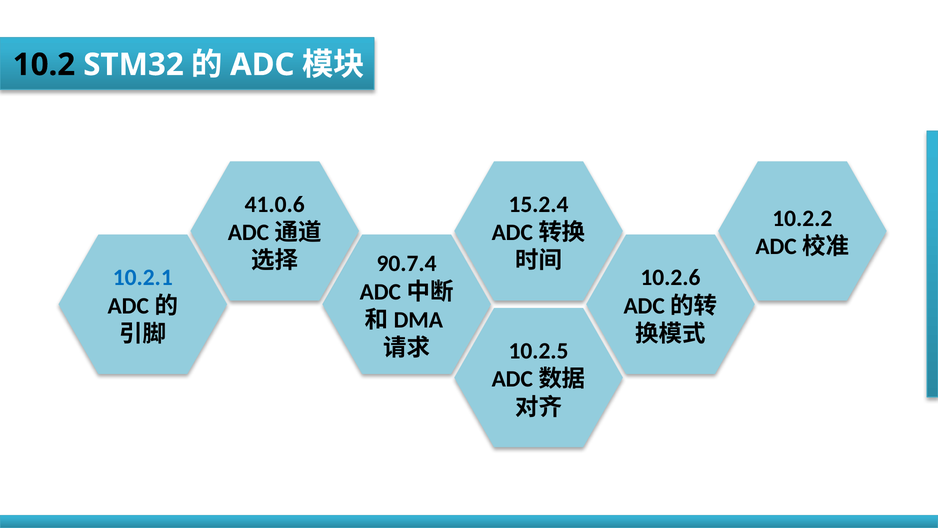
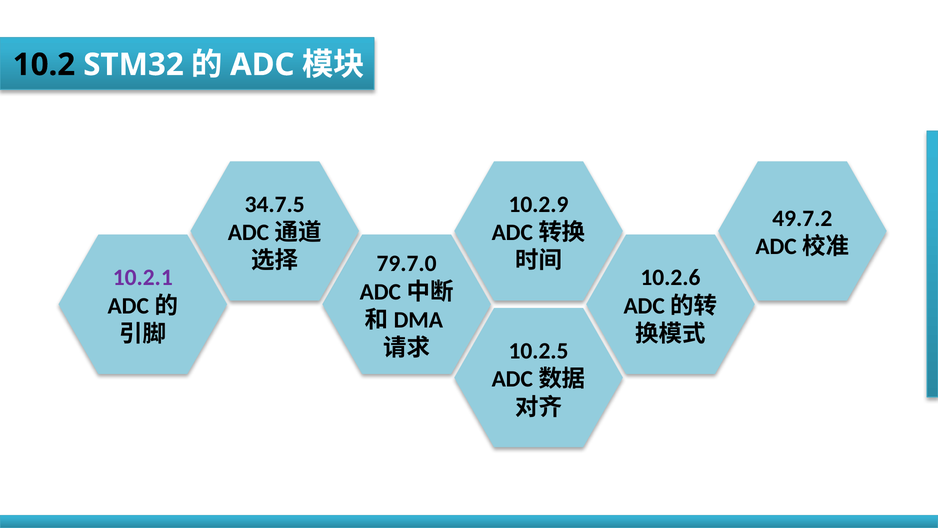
41.0.6: 41.0.6 -> 34.7.5
15.2.4: 15.2.4 -> 10.2.9
10.2.2: 10.2.2 -> 49.7.2
90.7.4: 90.7.4 -> 79.7.0
10.2.1 colour: blue -> purple
